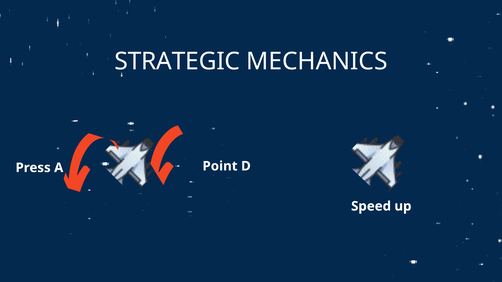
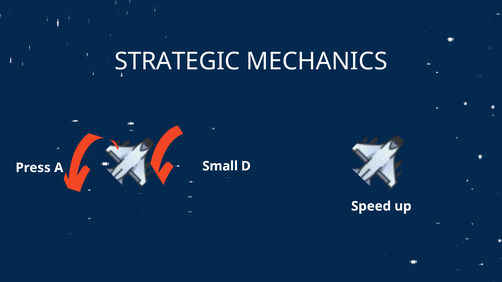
Point: Point -> Small
